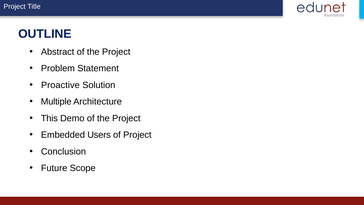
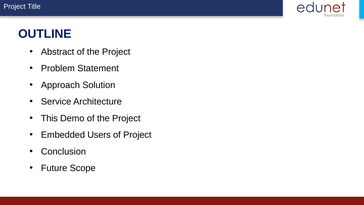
Proactive: Proactive -> Approach
Multiple: Multiple -> Service
